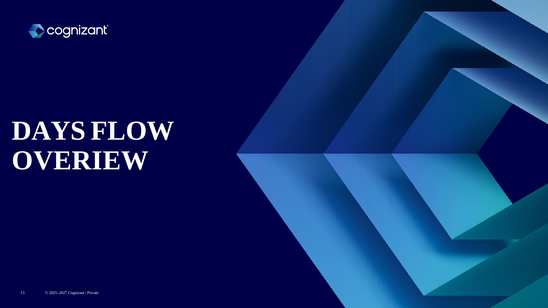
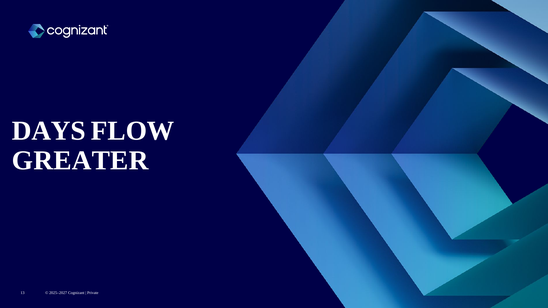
OVERIEW: OVERIEW -> GREATER
